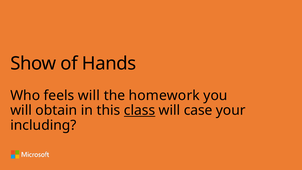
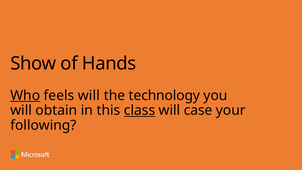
Who underline: none -> present
homework: homework -> technology
including: including -> following
